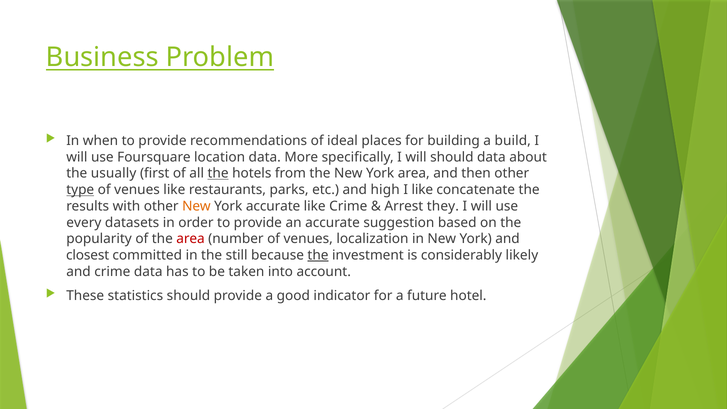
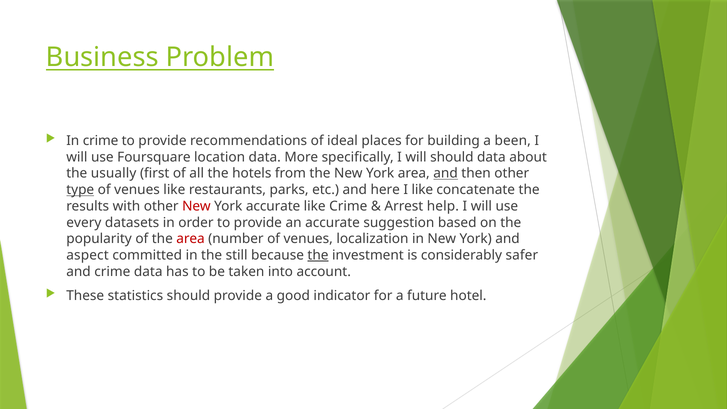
In when: when -> crime
build: build -> been
the at (218, 173) underline: present -> none
and at (446, 173) underline: none -> present
high: high -> here
New at (196, 206) colour: orange -> red
they: they -> help
closest: closest -> aspect
likely: likely -> safer
